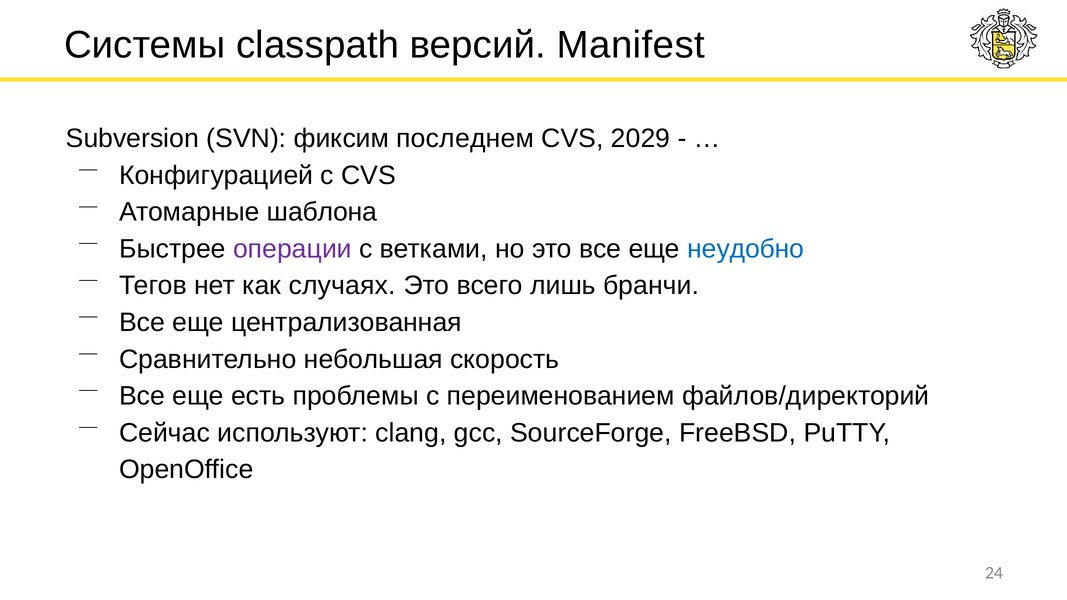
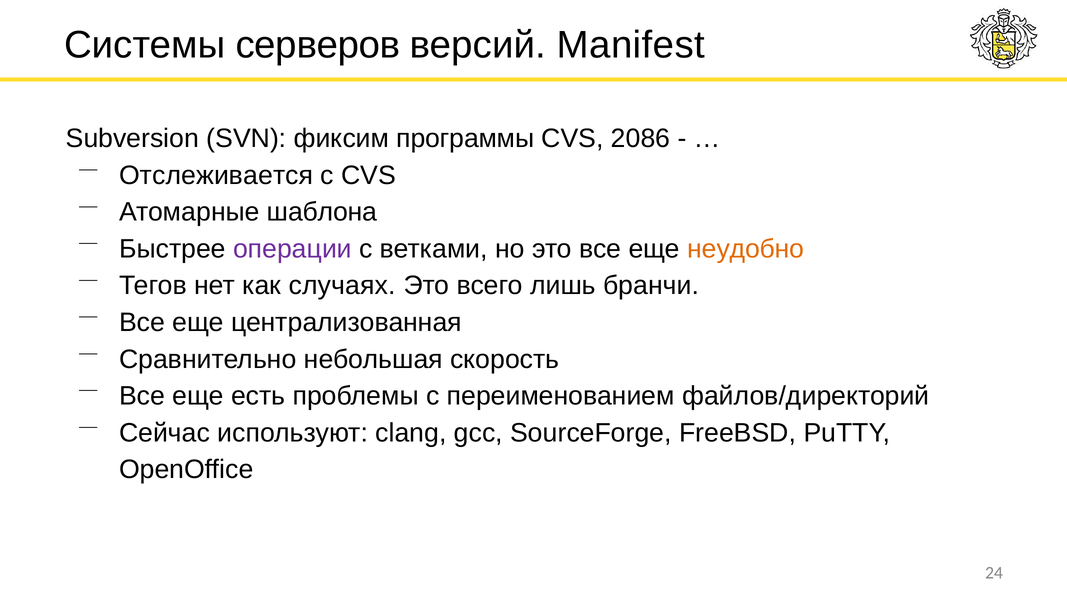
classpath: classpath -> серверов
последнем: последнем -> программы
2029: 2029 -> 2086
Конфигурацией: Конфигурацией -> Отслеживается
неудобно colour: blue -> orange
